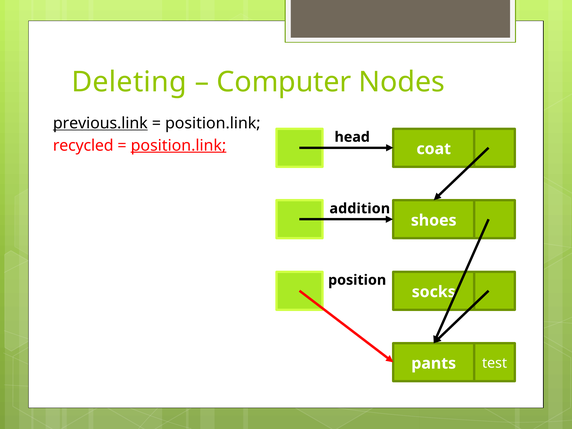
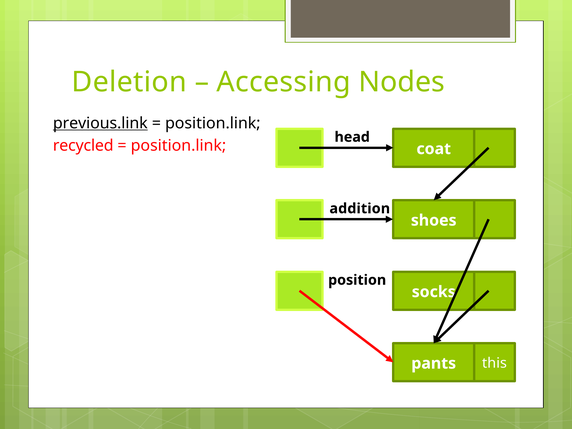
Deleting: Deleting -> Deletion
Computer: Computer -> Accessing
position.link at (178, 145) underline: present -> none
test: test -> this
